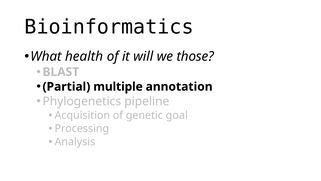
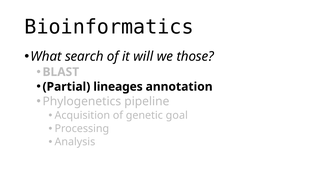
health: health -> search
multiple: multiple -> lineages
